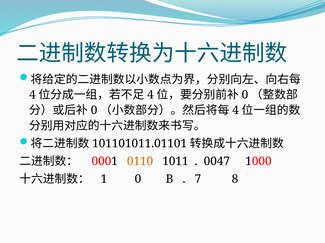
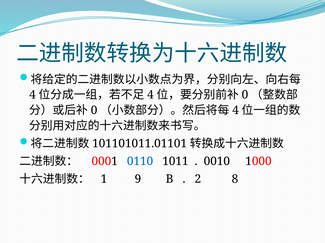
0110 colour: orange -> blue
0047: 0047 -> 0010
1 0: 0 -> 9
7: 7 -> 2
